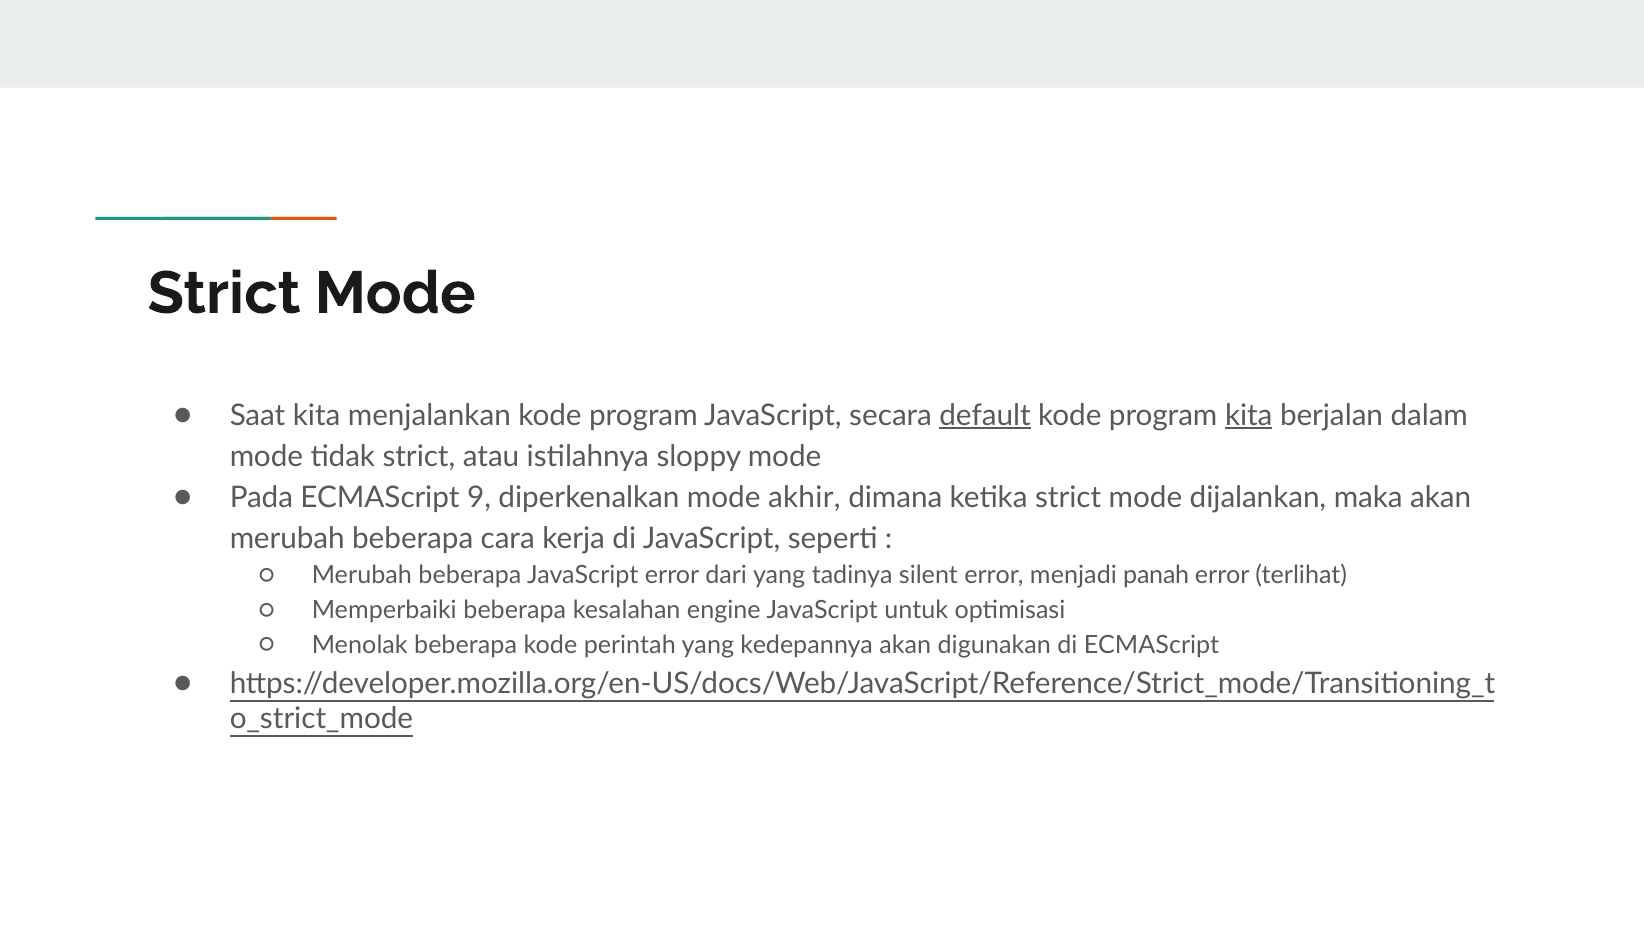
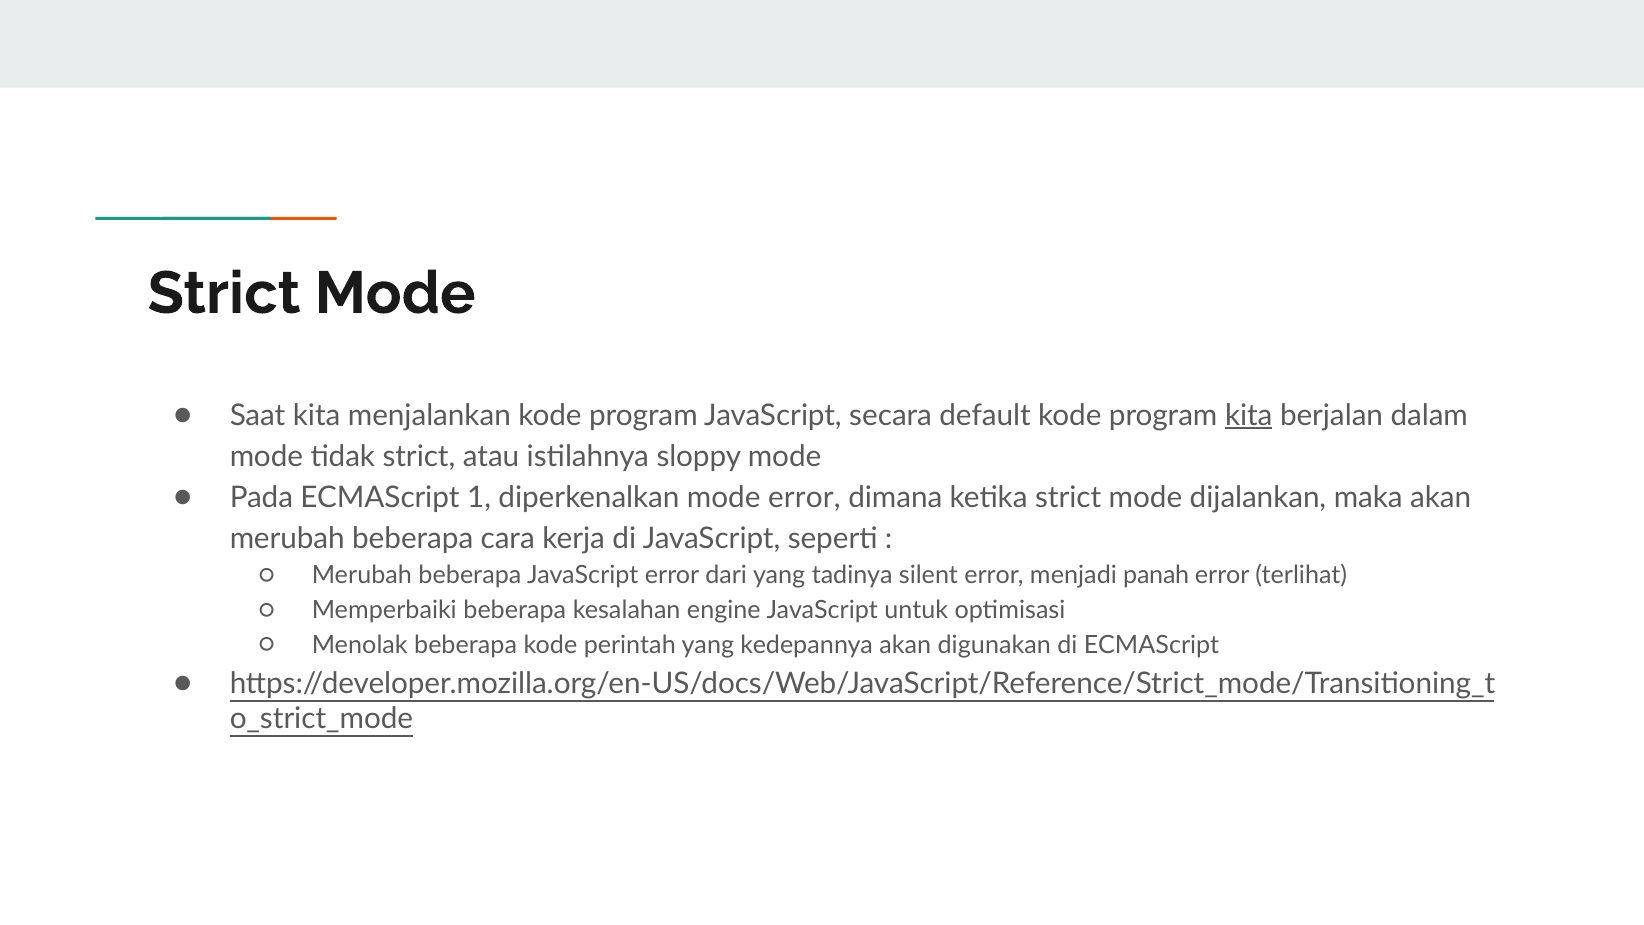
default underline: present -> none
9: 9 -> 1
mode akhir: akhir -> error
